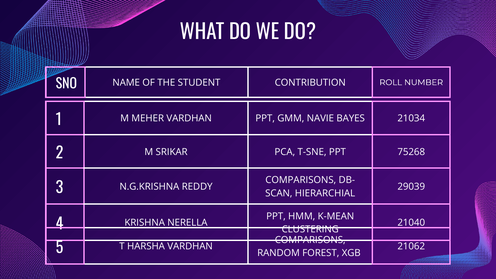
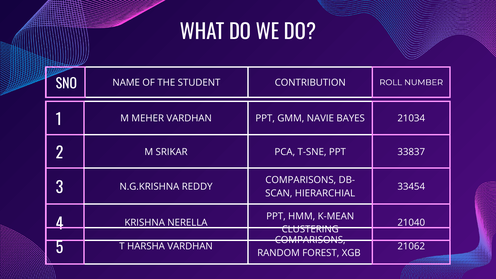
75268: 75268 -> 33837
29039: 29039 -> 33454
